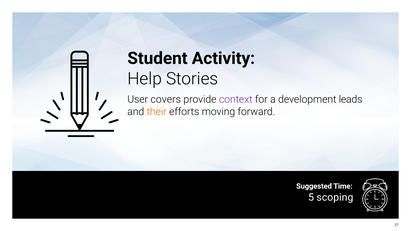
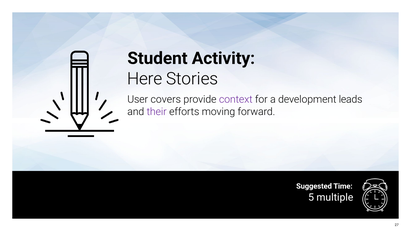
Help: Help -> Here
their colour: orange -> purple
scoping: scoping -> multiple
